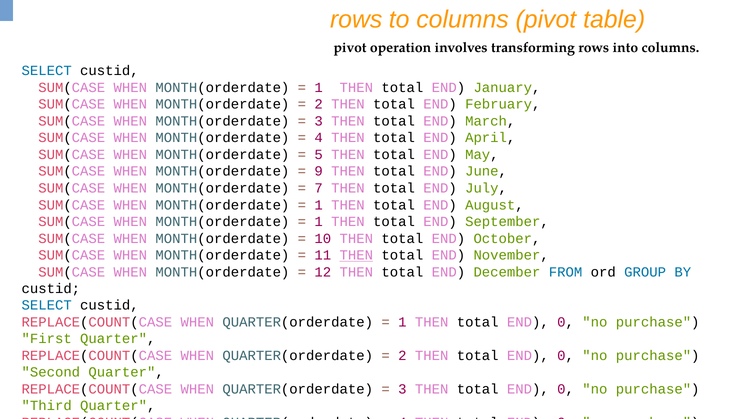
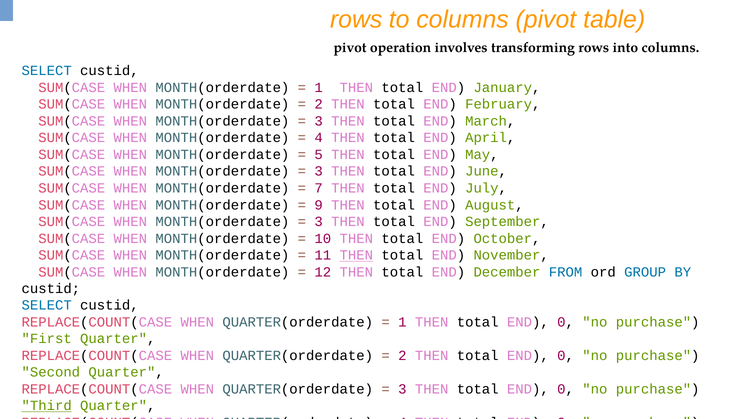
9 at (319, 171): 9 -> 3
1 at (319, 205): 1 -> 9
1 at (319, 221): 1 -> 3
Third underline: none -> present
